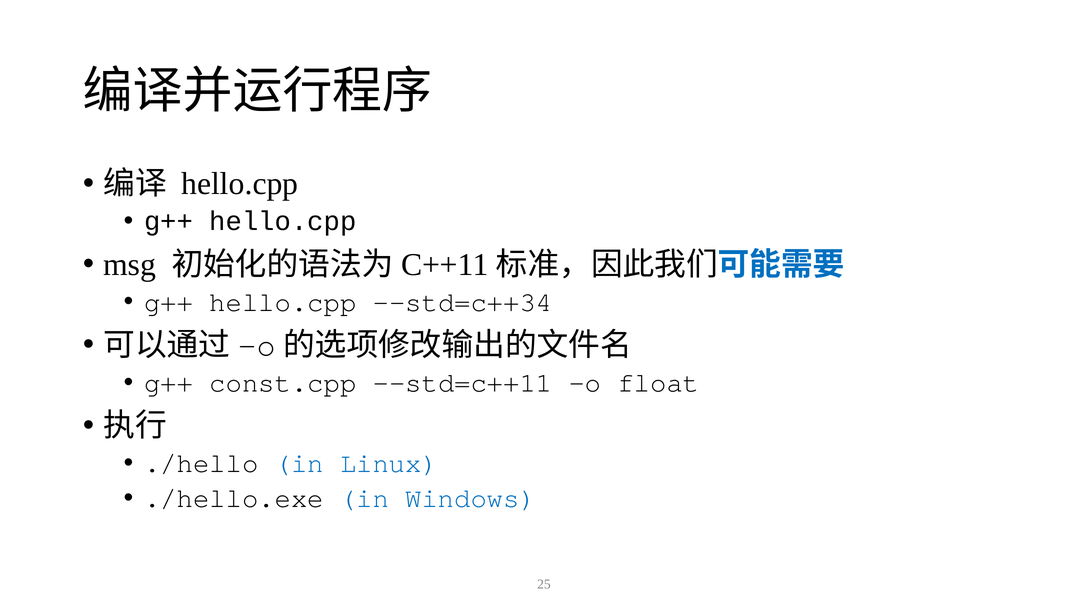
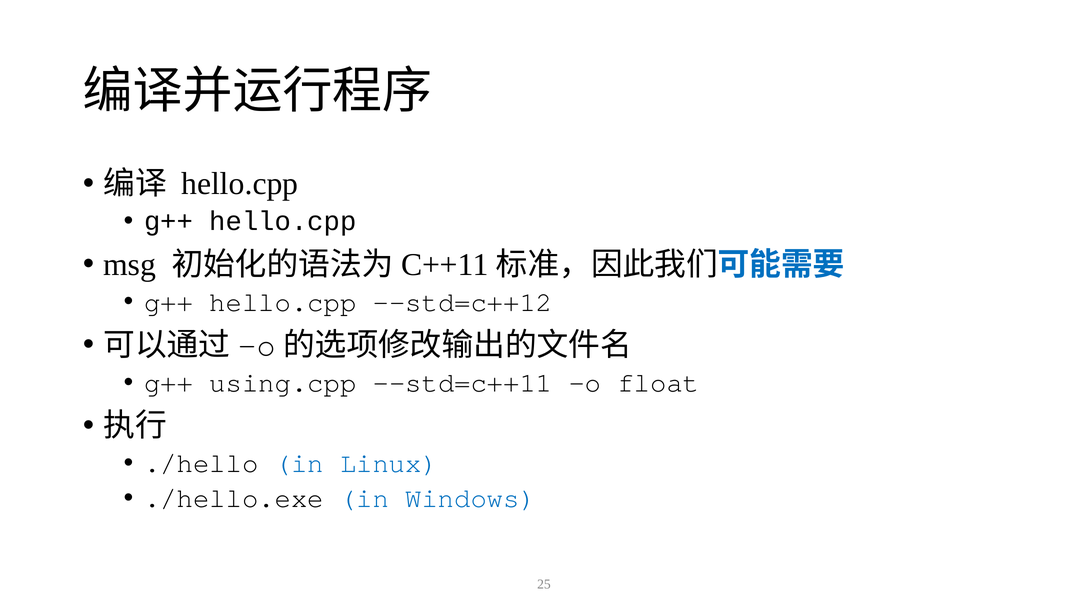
--std=c++34: --std=c++34 -> --std=c++12
const.cpp: const.cpp -> using.cpp
